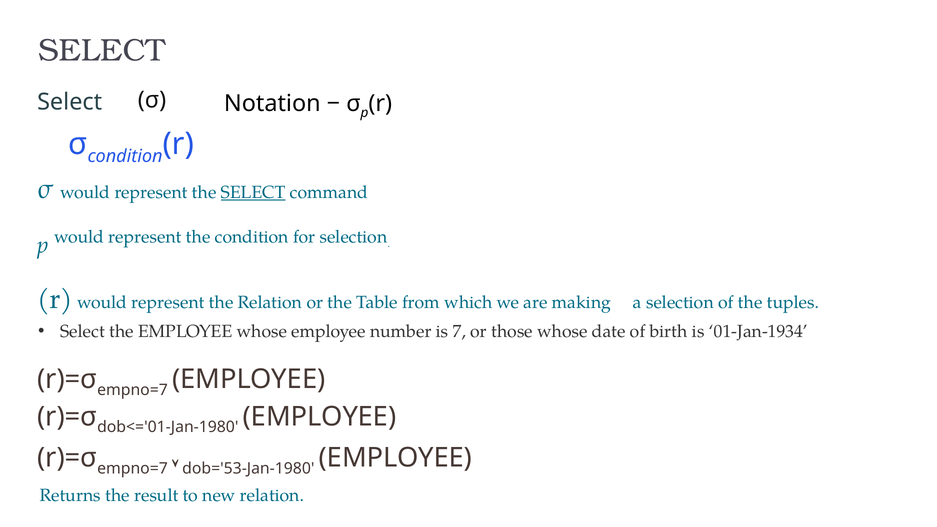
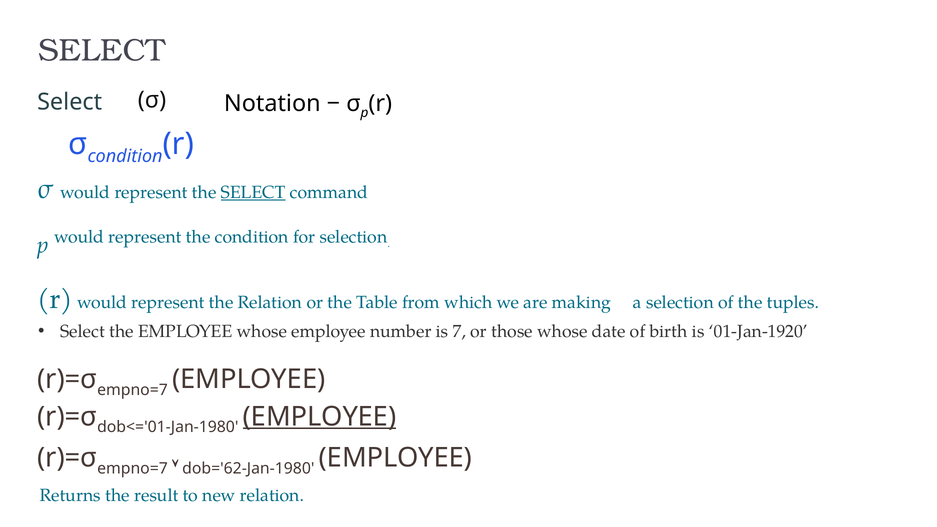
01-Jan-1934: 01-Jan-1934 -> 01-Jan-1920
EMPLOYEE at (320, 417) underline: none -> present
dob='53-Jan-1980: dob='53-Jan-1980 -> dob='62-Jan-1980
